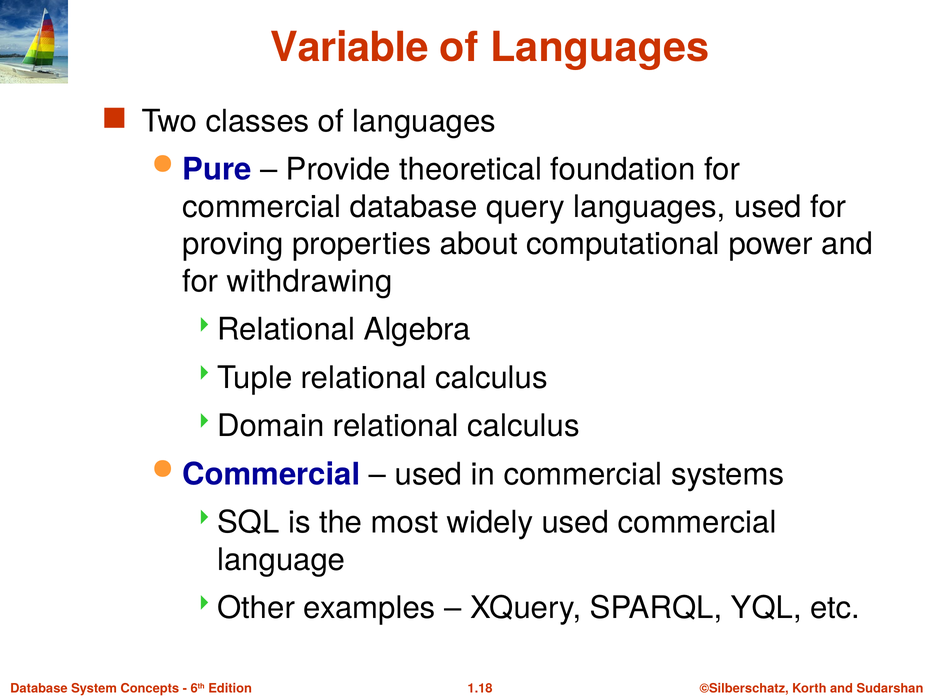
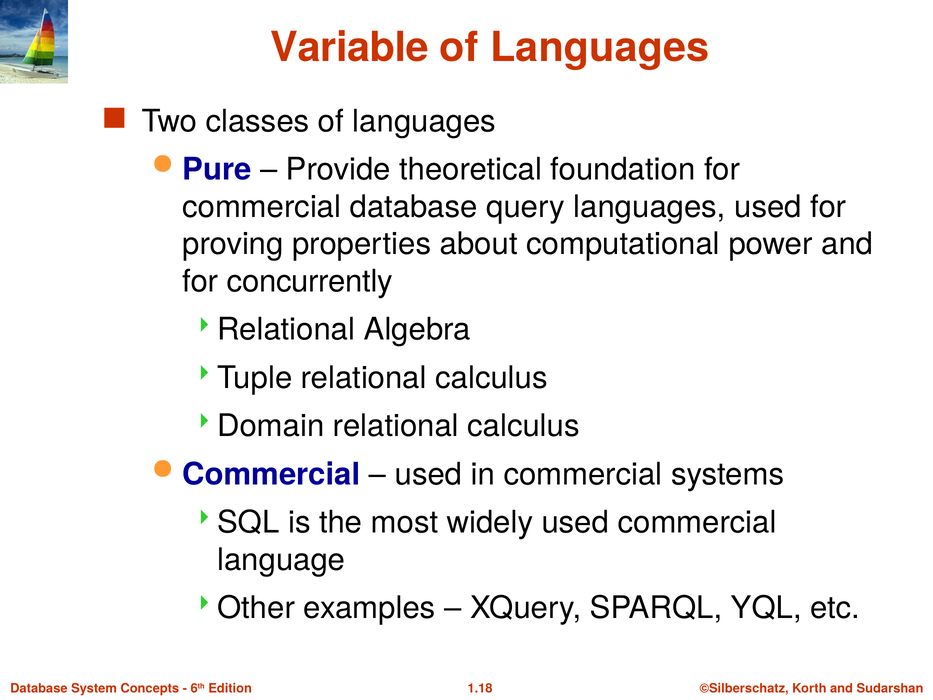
withdrawing: withdrawing -> concurrently
